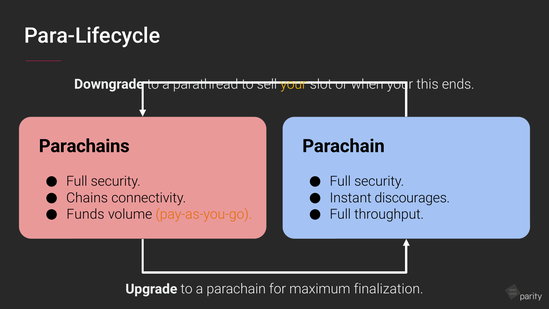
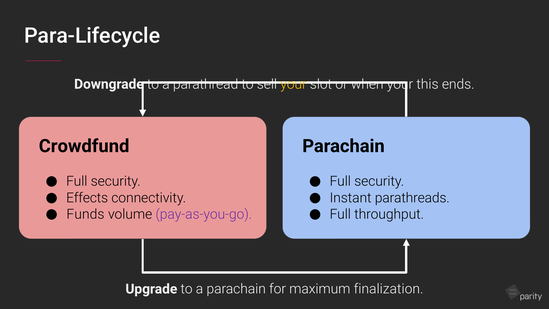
Parachains: Parachains -> Crowdfund
Chains: Chains -> Effects
discourages: discourages -> parathreads
pay-as-you-go colour: orange -> purple
